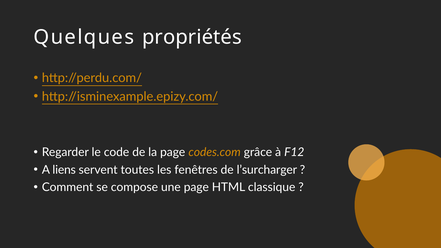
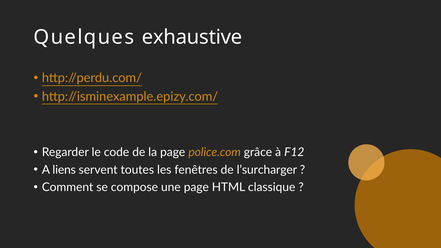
propriétés: propriétés -> exhaustive
codes.com: codes.com -> police.com
